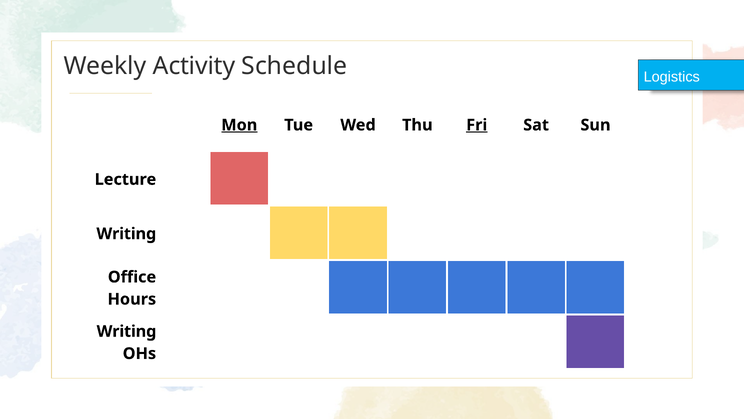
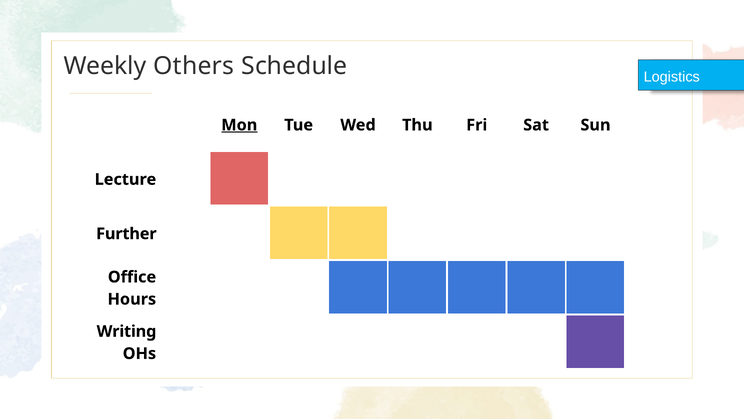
Activity: Activity -> Others
Fri underline: present -> none
Writing at (126, 234): Writing -> Further
